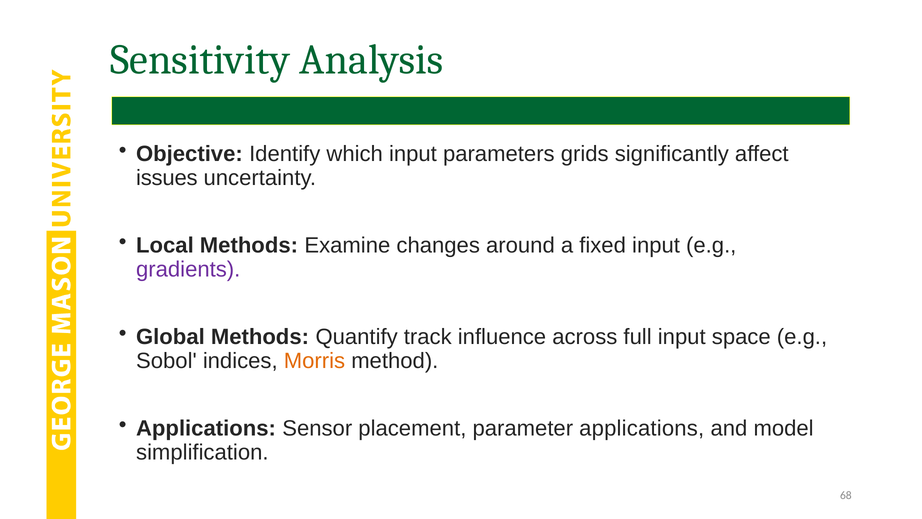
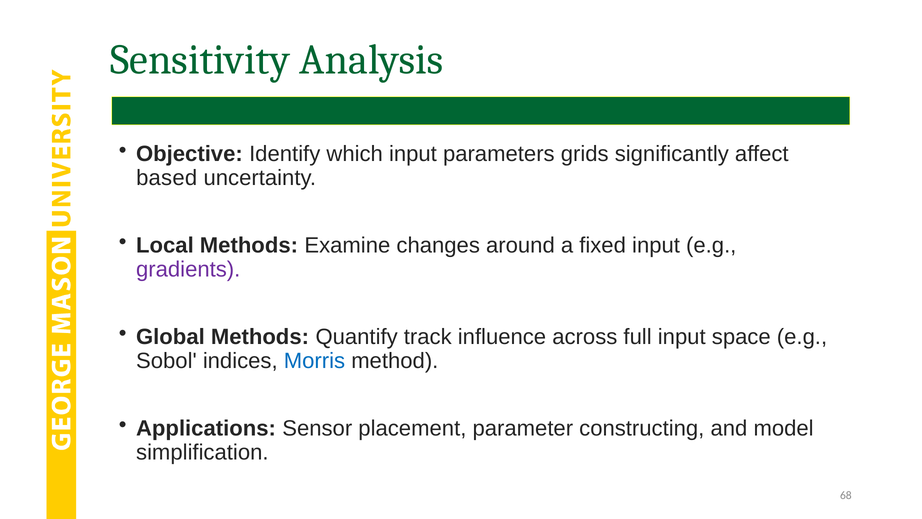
issues: issues -> based
Morris colour: orange -> blue
parameter applications: applications -> constructing
